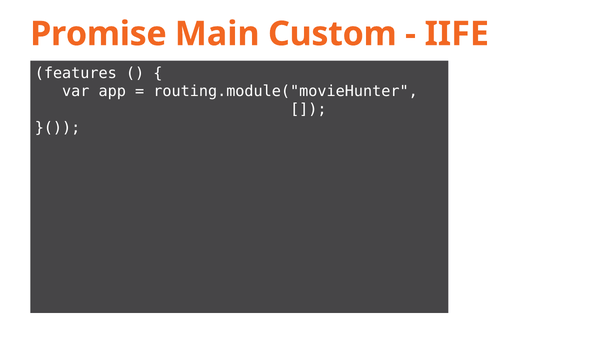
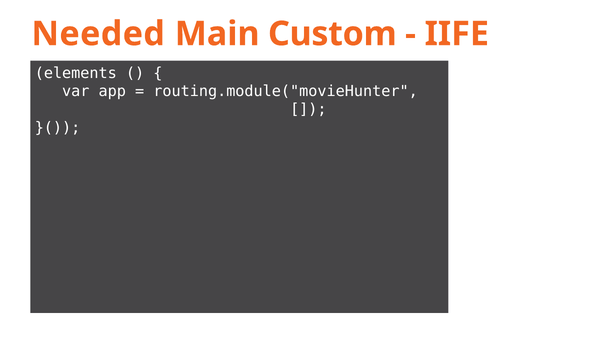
Promise: Promise -> Needed
features: features -> elements
